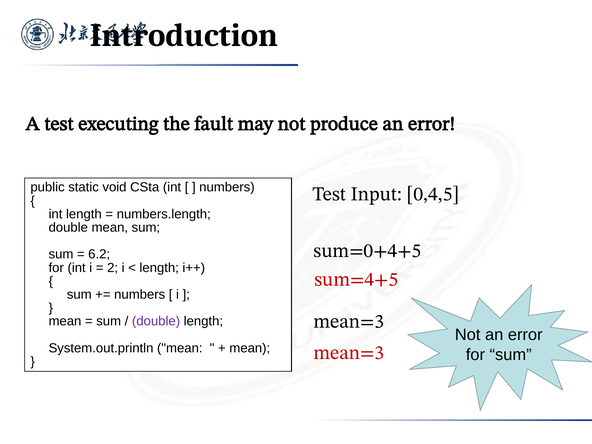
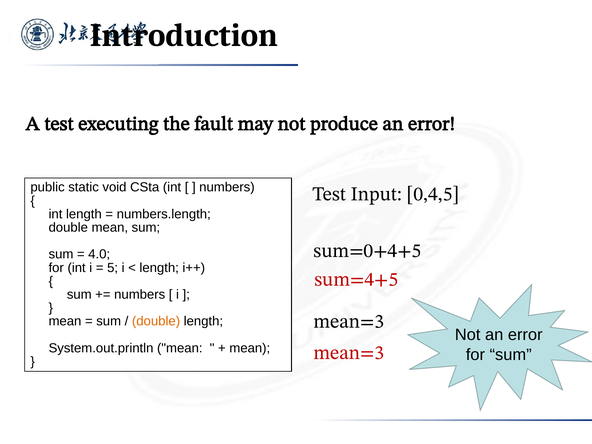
6.2: 6.2 -> 4.0
2: 2 -> 5
double at (156, 321) colour: purple -> orange
